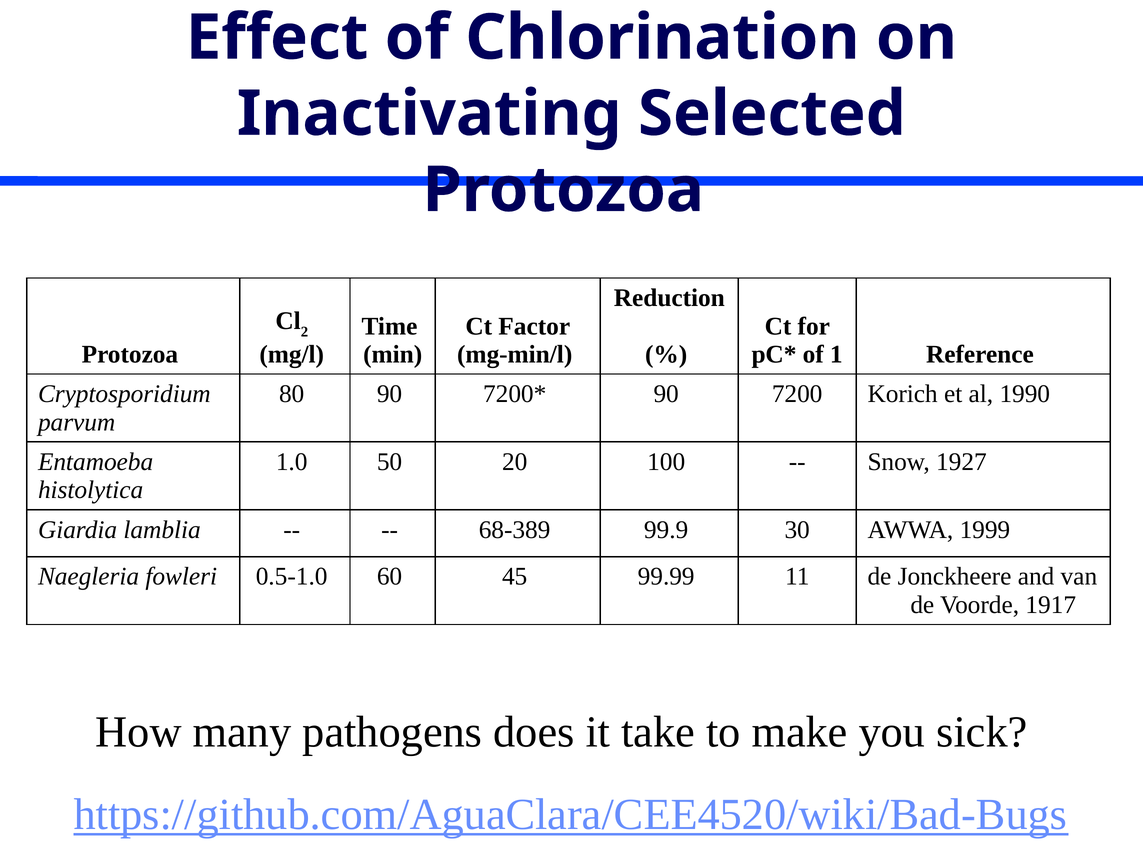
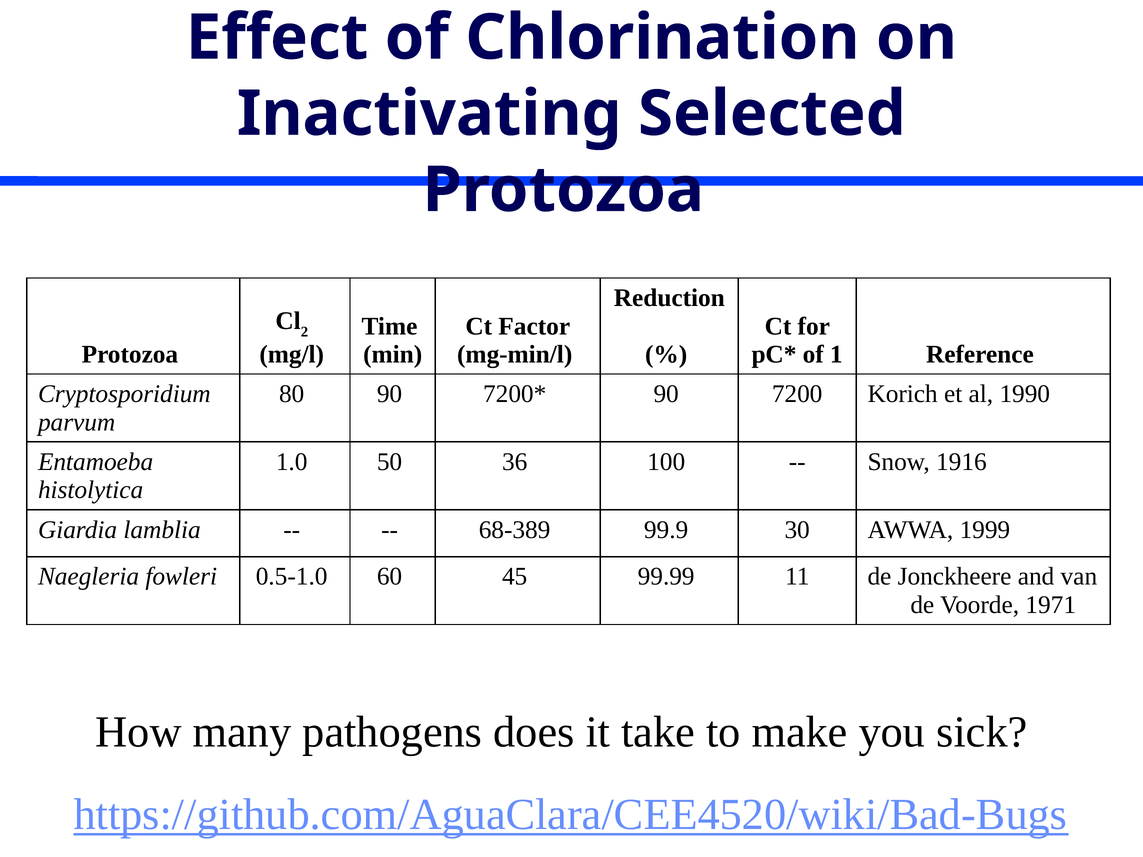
20: 20 -> 36
1927: 1927 -> 1916
1917: 1917 -> 1971
